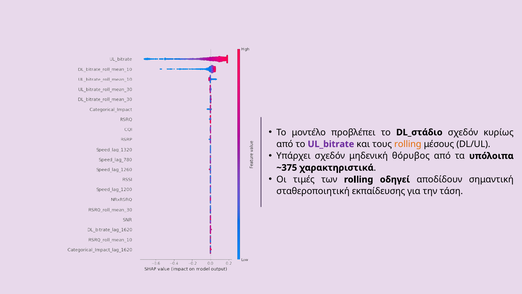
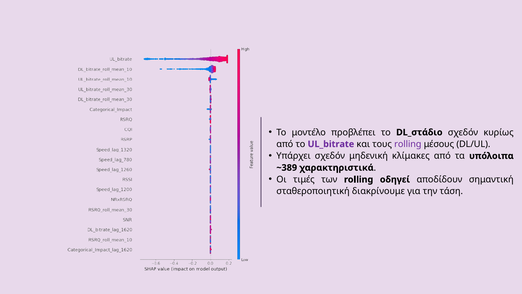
rolling at (408, 144) colour: orange -> purple
θόρυβος: θόρυβος -> κλίμακες
~375: ~375 -> ~389
εκπαίδευσης: εκπαίδευσης -> διακρίνουμε
